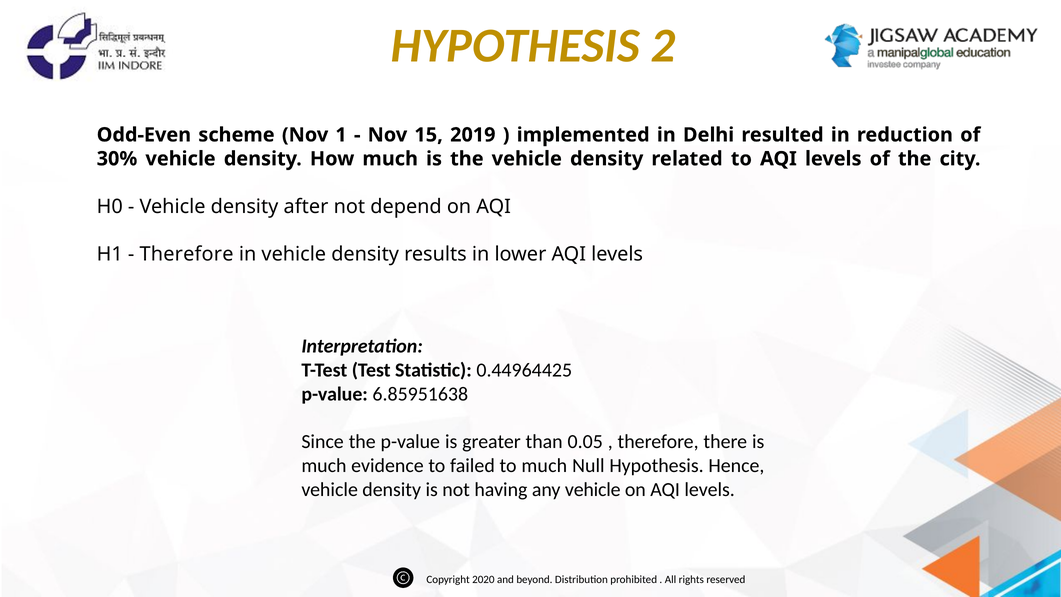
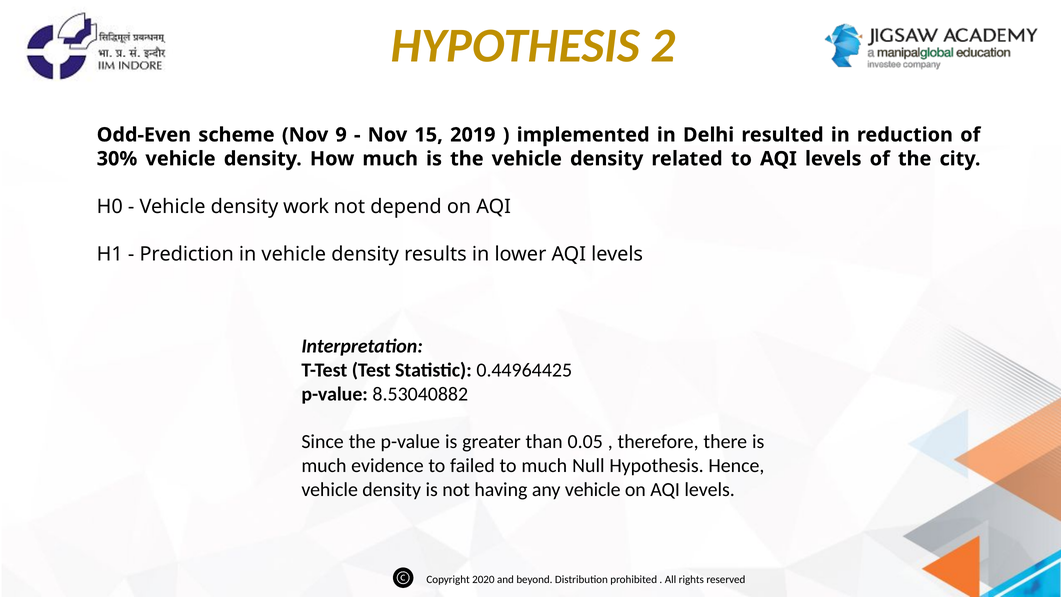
1: 1 -> 9
after: after -> work
Therefore at (187, 254): Therefore -> Prediction
6.85951638: 6.85951638 -> 8.53040882
